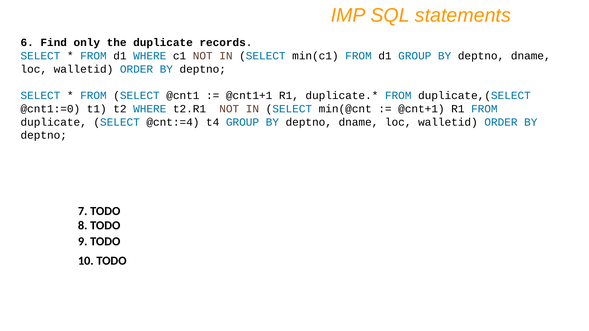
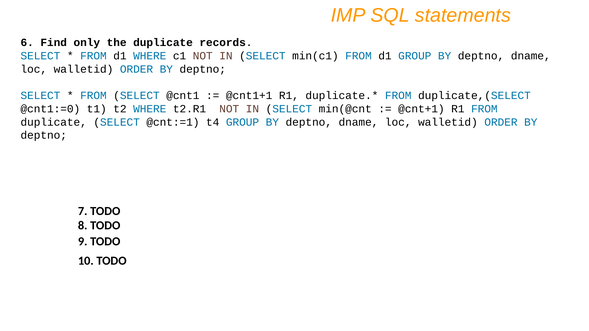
@cnt:=4: @cnt:=4 -> @cnt:=1
